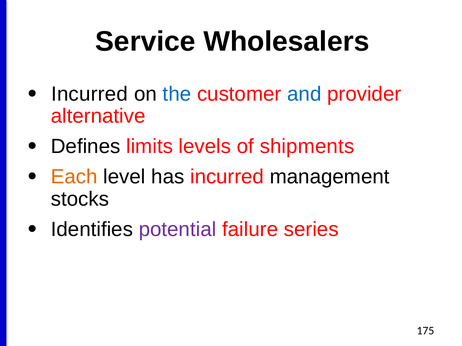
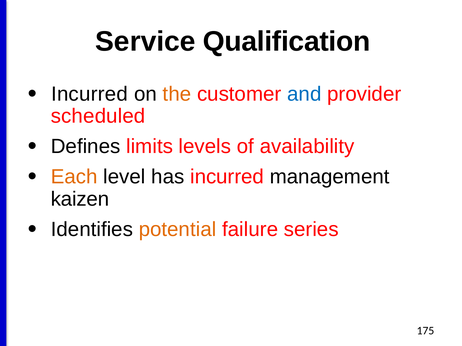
Wholesalers: Wholesalers -> Qualification
the colour: blue -> orange
alternative: alternative -> scheduled
shipments: shipments -> availability
stocks: stocks -> kaizen
potential colour: purple -> orange
